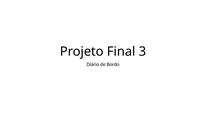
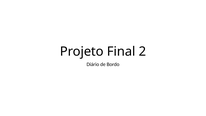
3: 3 -> 2
